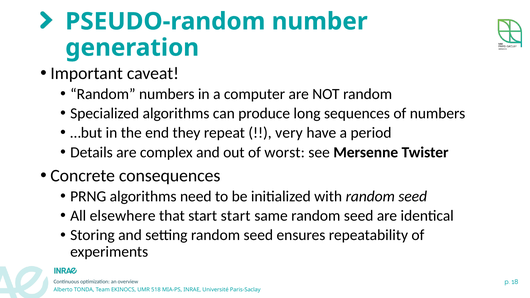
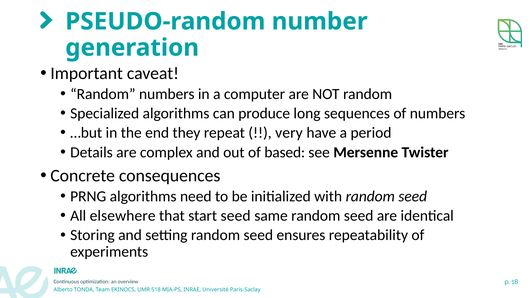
worst: worst -> based
start start: start -> seed
